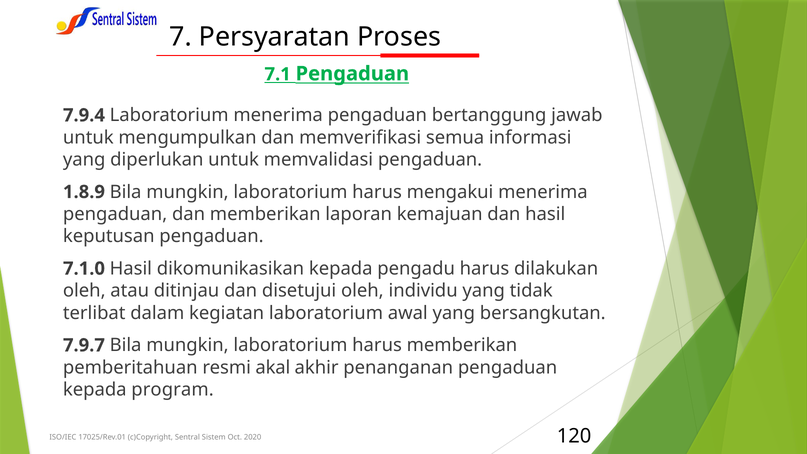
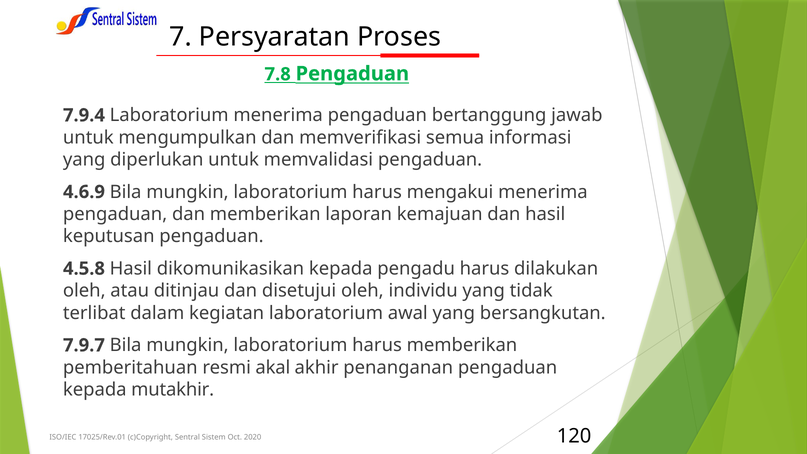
7.1: 7.1 -> 7.8
1.8.9: 1.8.9 -> 4.6.9
7.1.0: 7.1.0 -> 4.5.8
program: program -> mutakhir
